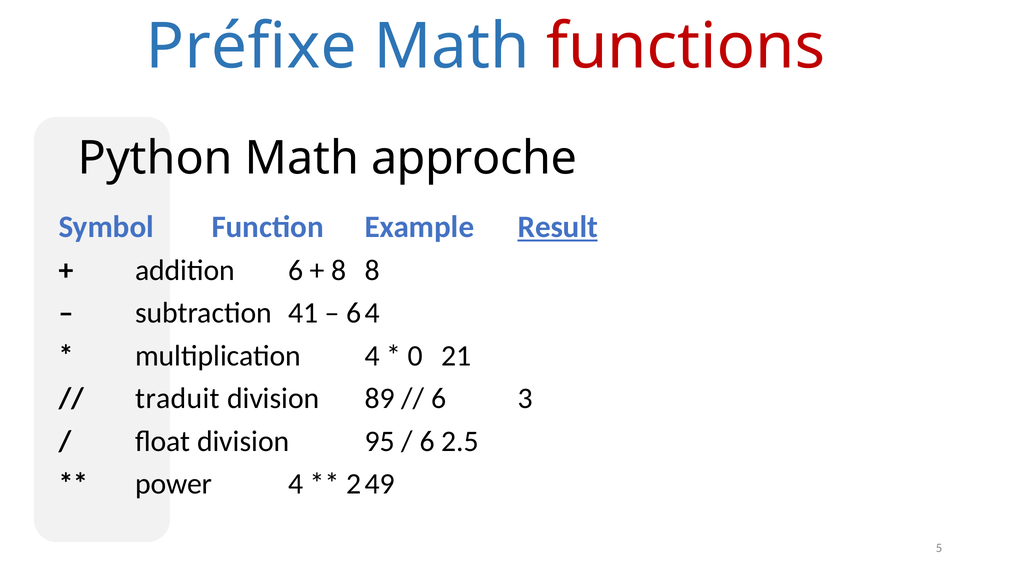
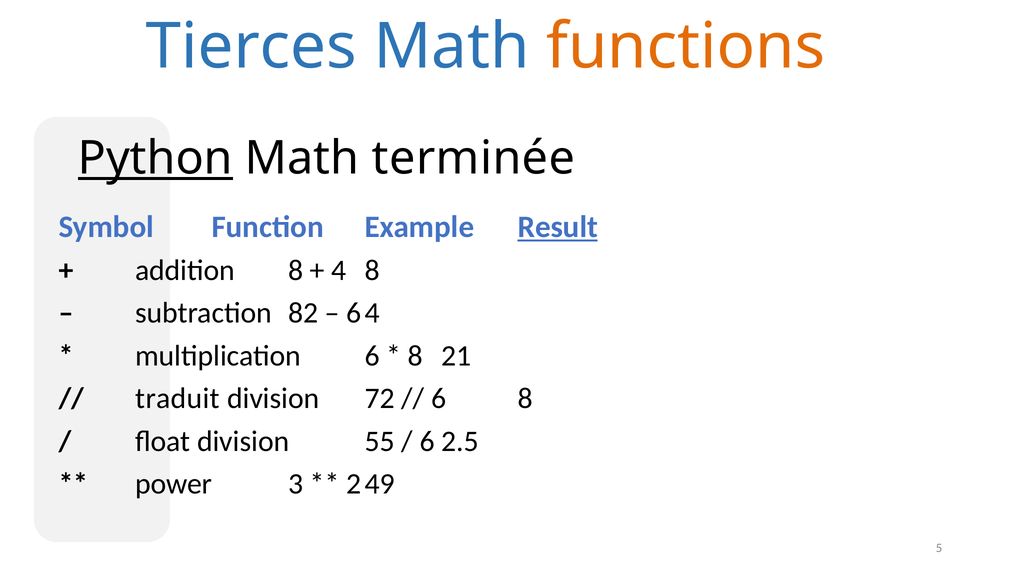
Préfixe: Préfixe -> Tierces
functions colour: red -> orange
Python underline: none -> present
approche: approche -> terminée
addition 6: 6 -> 8
8 at (339, 270): 8 -> 4
41: 41 -> 82
multiplication 4: 4 -> 6
0 at (415, 356): 0 -> 8
89: 89 -> 72
6 3: 3 -> 8
95: 95 -> 55
power 4: 4 -> 3
